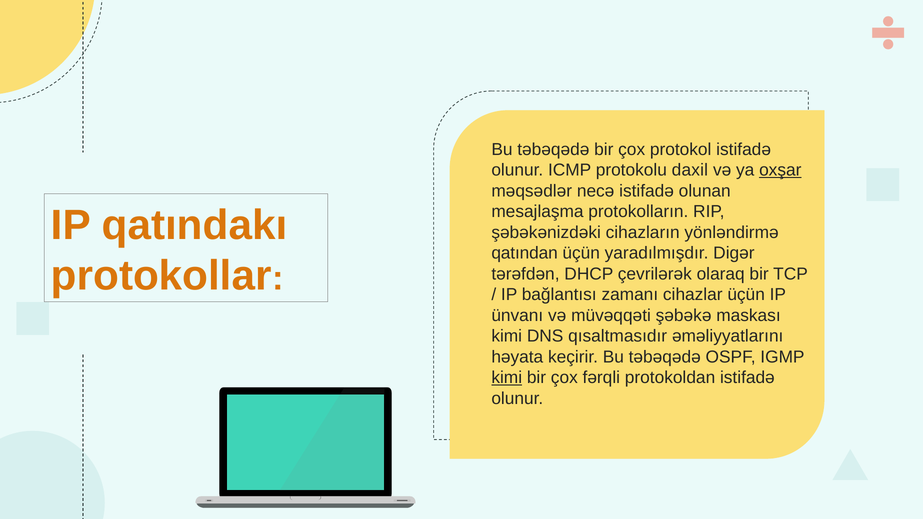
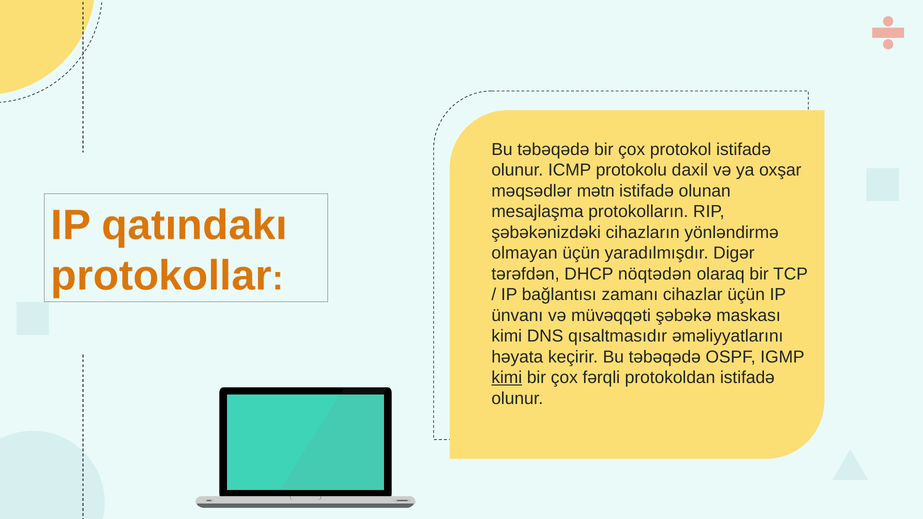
oxşar underline: present -> none
necə: necə -> mətn
qatından: qatından -> olmayan
çevrilərək: çevrilərək -> nöqtədən
